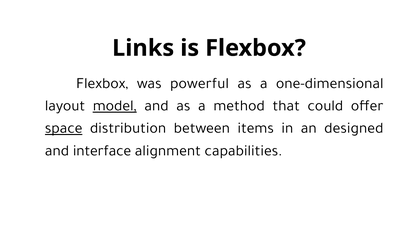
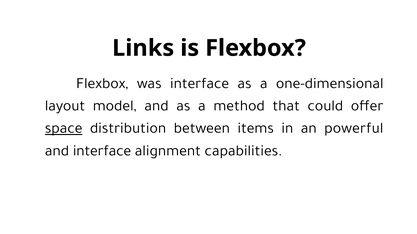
was powerful: powerful -> interface
model underline: present -> none
designed: designed -> powerful
